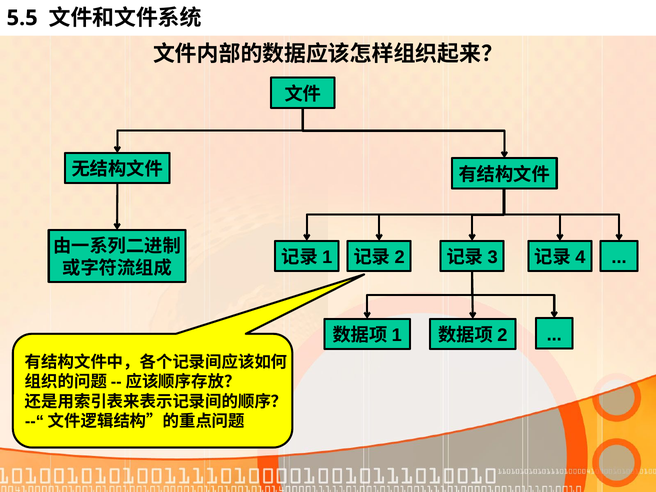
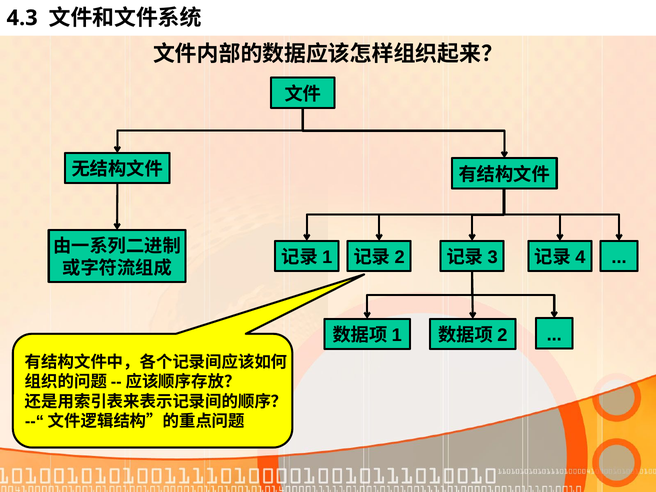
5.5: 5.5 -> 4.3
